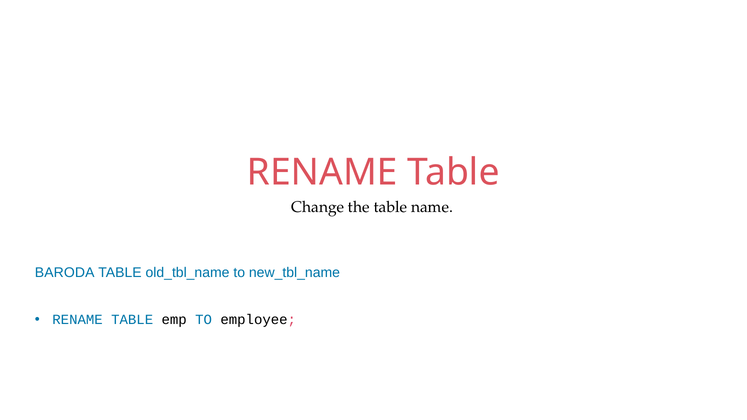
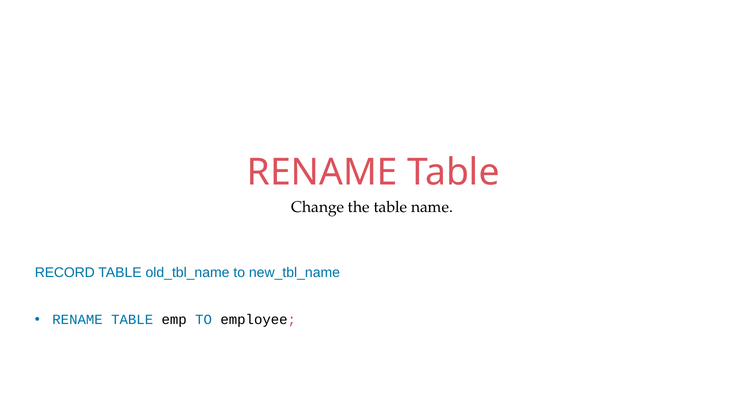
BARODA: BARODA -> RECORD
